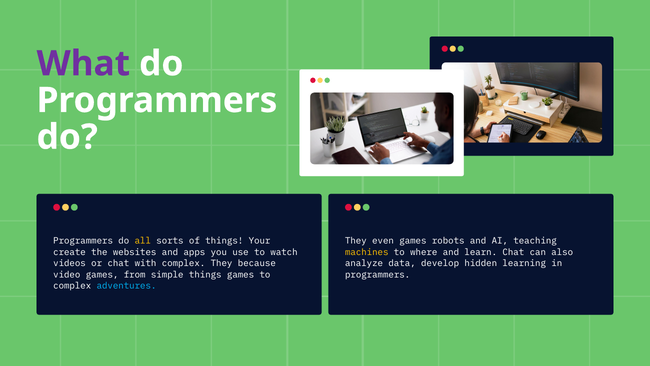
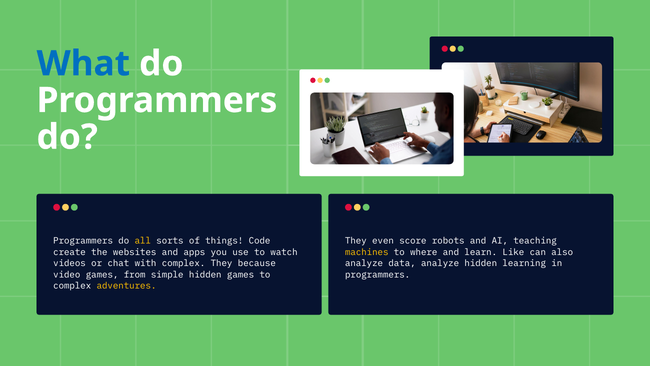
What colour: purple -> blue
Your: Your -> Code
even games: games -> score
learn Chat: Chat -> Like
data develop: develop -> analyze
simple things: things -> hidden
adventures colour: light blue -> yellow
